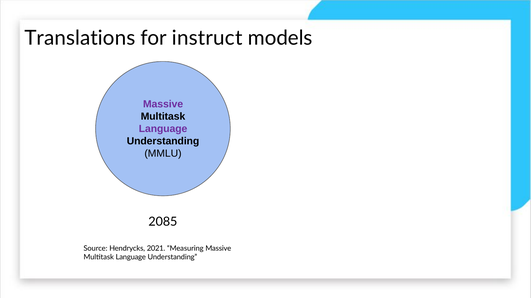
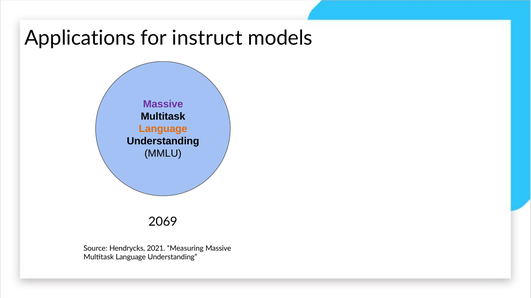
Translations: Translations -> Applications
Language at (163, 129) colour: purple -> orange
2085: 2085 -> 2069
